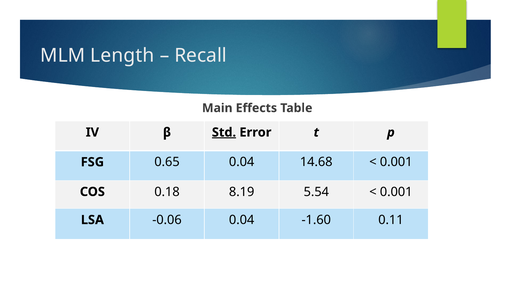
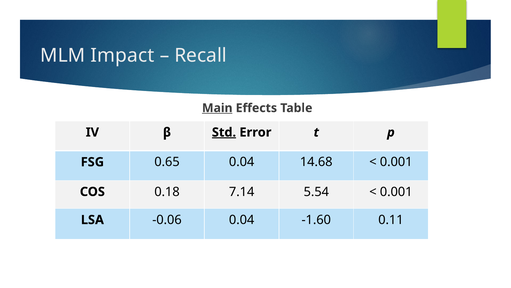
Length: Length -> Impact
Main underline: none -> present
8.19: 8.19 -> 7.14
